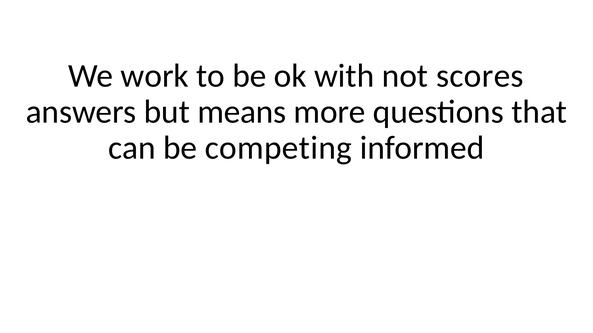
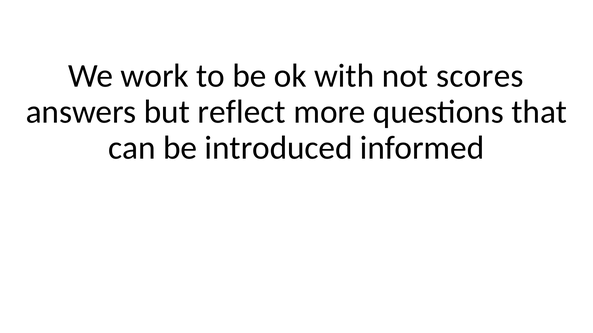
means: means -> reflect
competing: competing -> introduced
